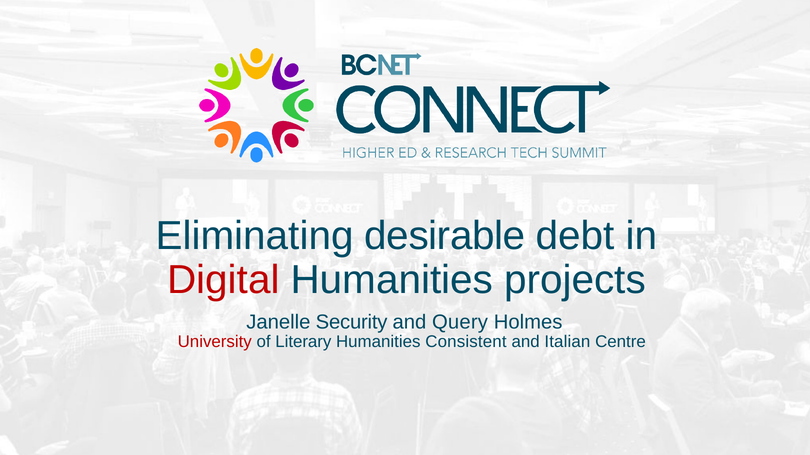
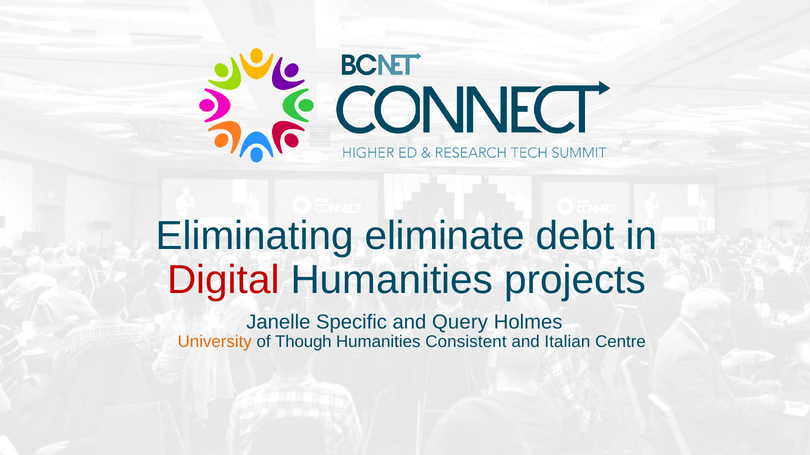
desirable: desirable -> eliminate
Security: Security -> Specific
University colour: red -> orange
Literary: Literary -> Though
